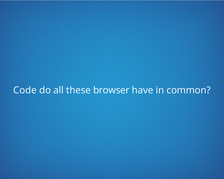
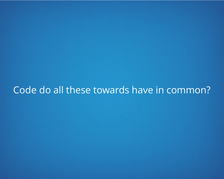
browser: browser -> towards
